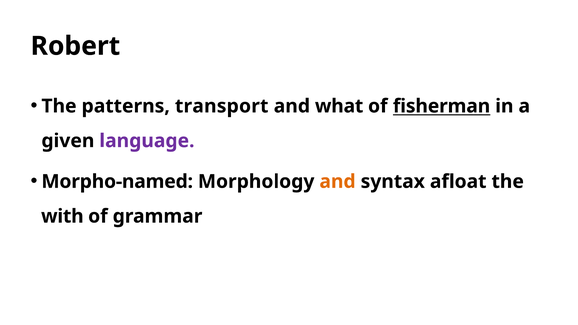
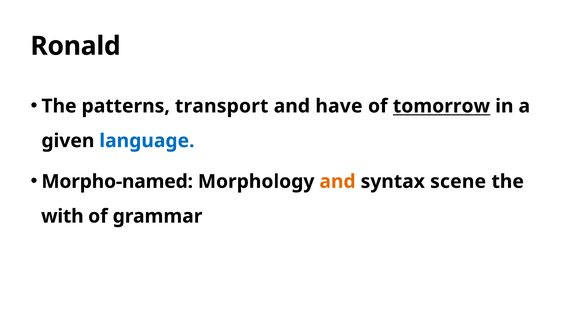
Robert: Robert -> Ronald
what: what -> have
fisherman: fisherman -> tomorrow
language colour: purple -> blue
afloat: afloat -> scene
